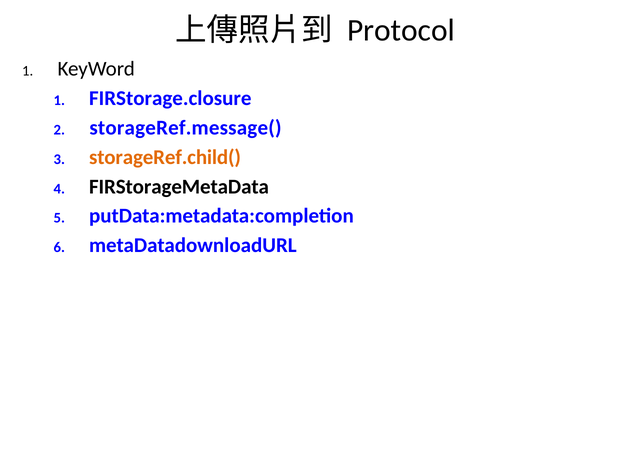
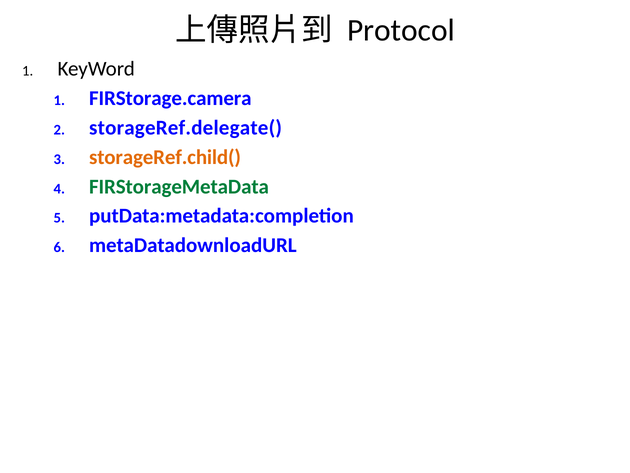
FIRStorage.closure: FIRStorage.closure -> FIRStorage.camera
storageRef.message(: storageRef.message( -> storageRef.delegate(
FIRStorageMetaData colour: black -> green
